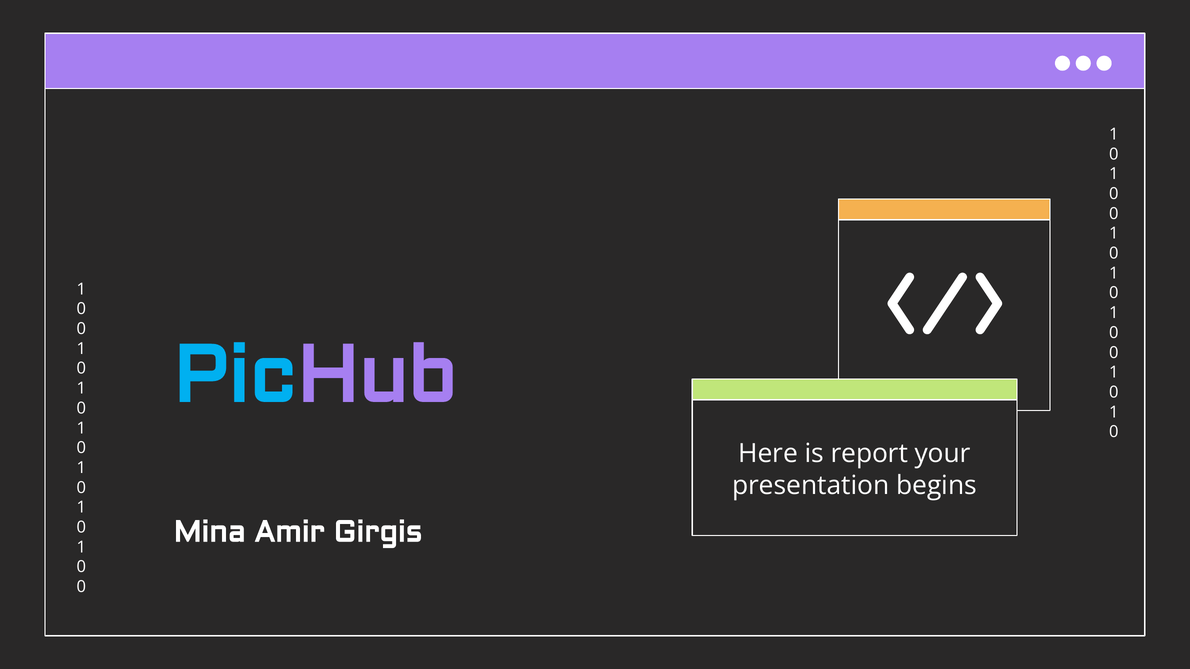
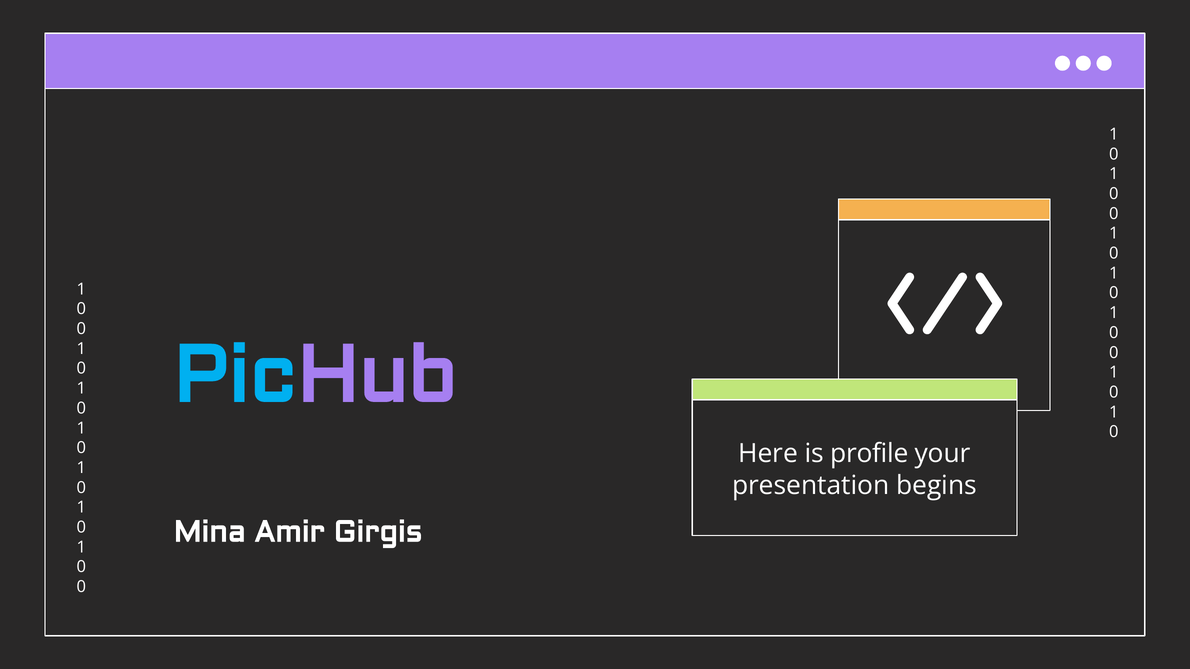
report: report -> profile
